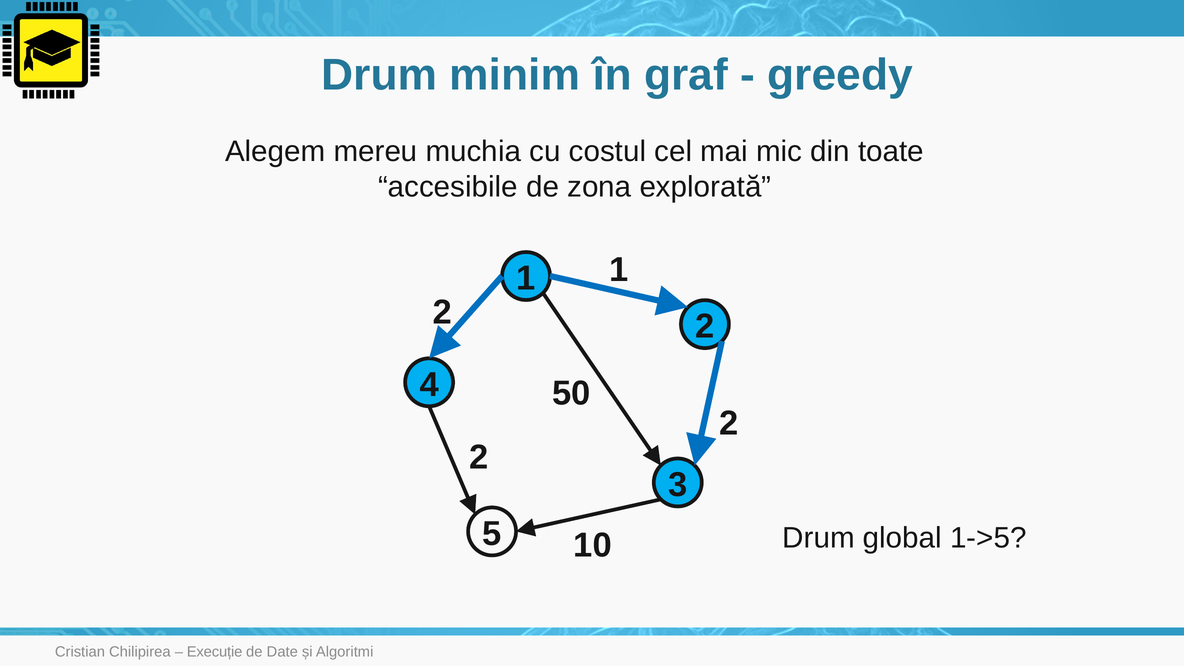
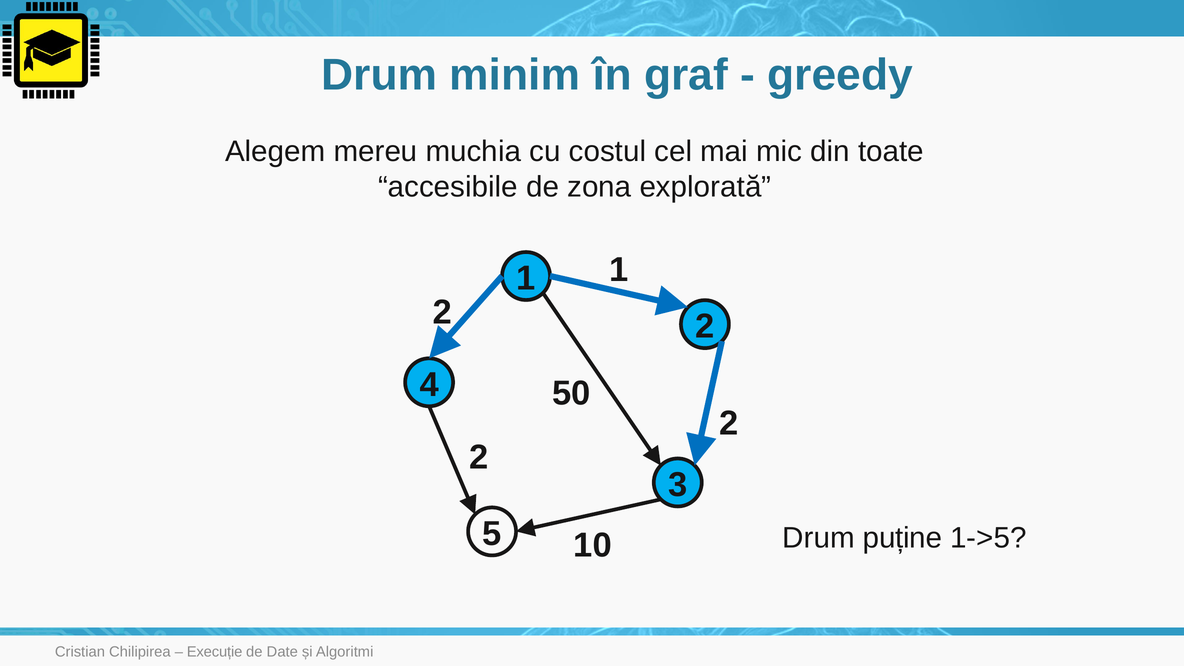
global: global -> puține
